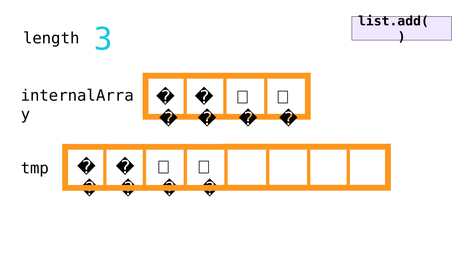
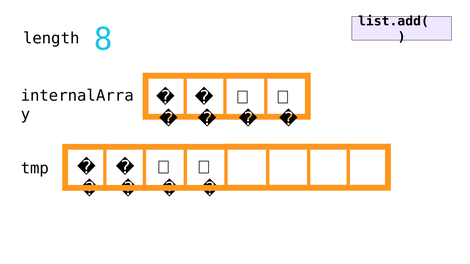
3: 3 -> 8
